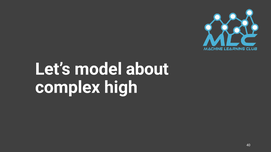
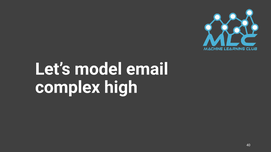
about: about -> email
